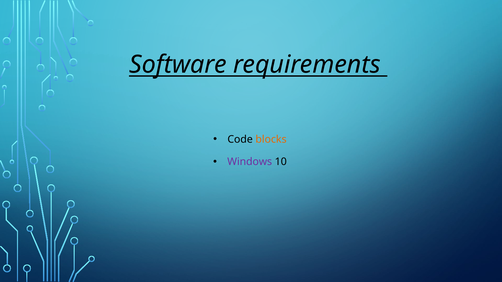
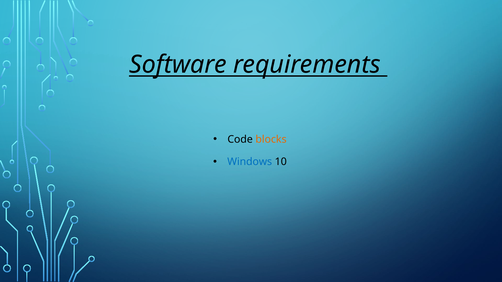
Windows colour: purple -> blue
